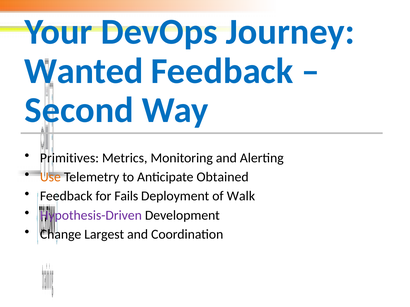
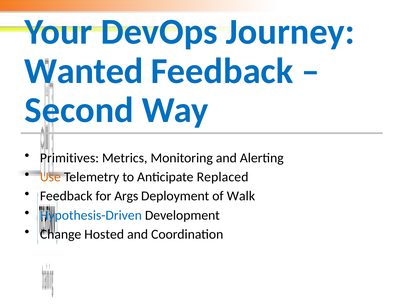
Obtained: Obtained -> Replaced
Fails: Fails -> Args
Hypothesis-Driven colour: purple -> blue
Largest: Largest -> Hosted
